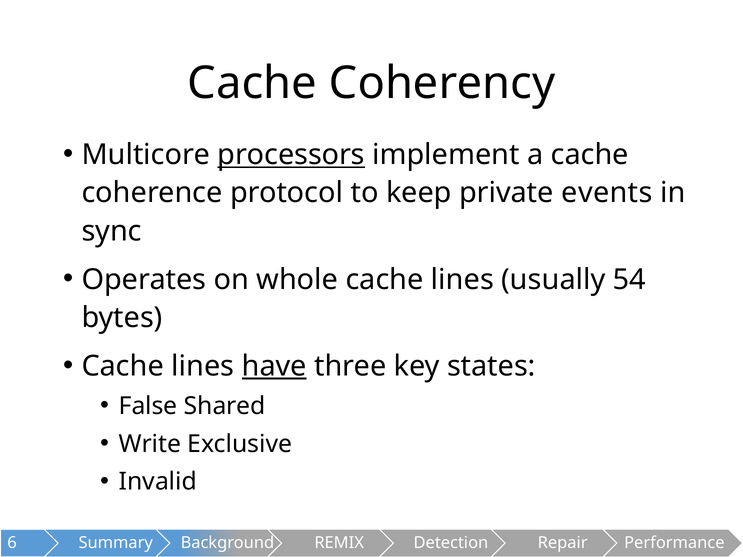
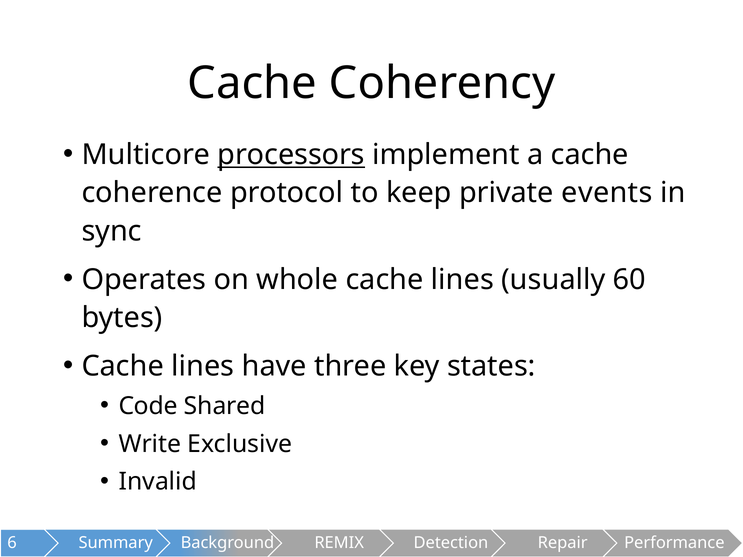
54: 54 -> 60
have underline: present -> none
False: False -> Code
